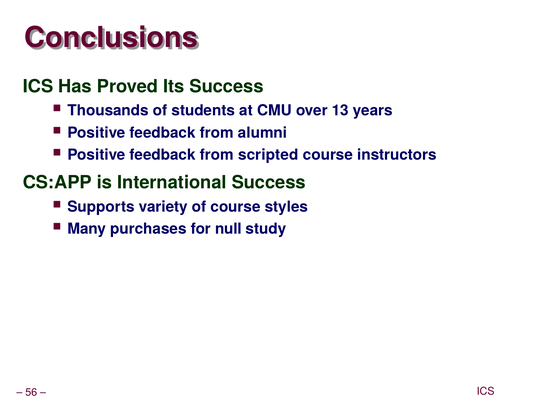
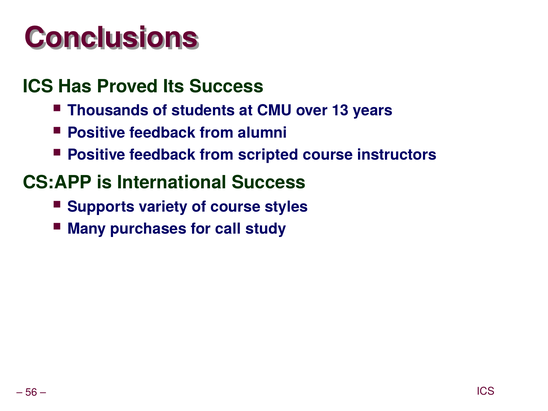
null: null -> call
